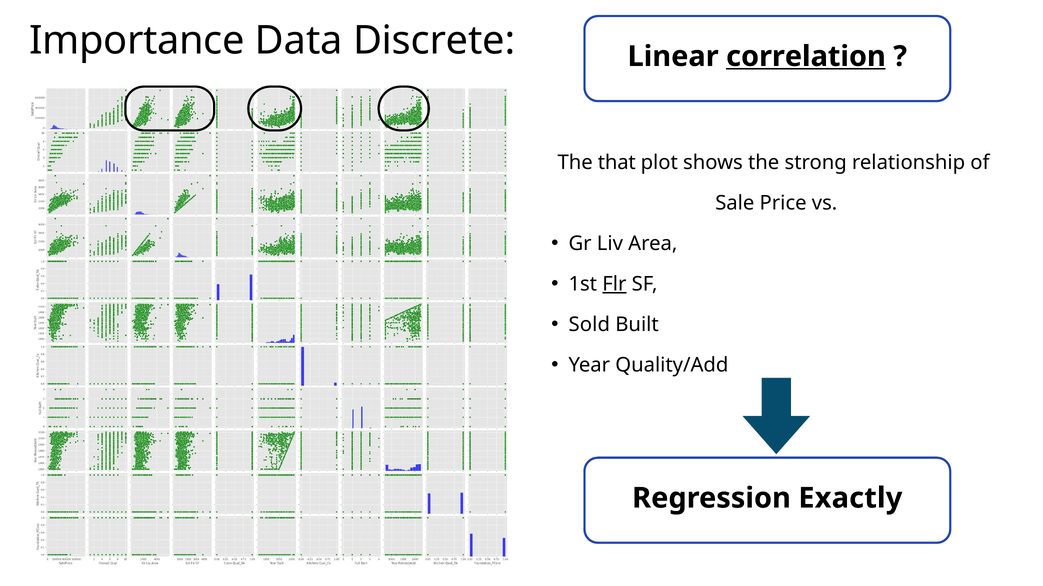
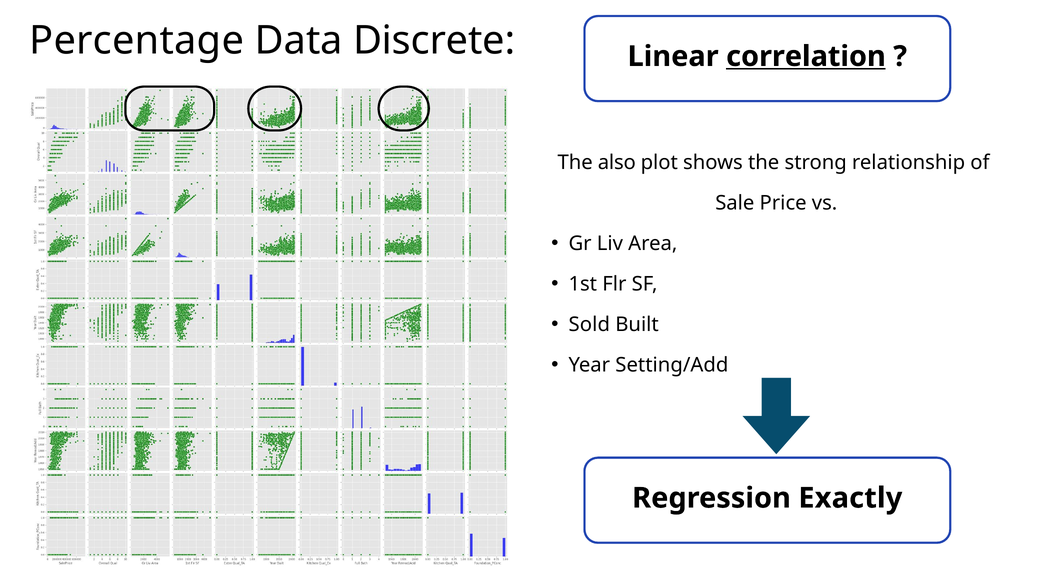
Importance: Importance -> Percentage
that: that -> also
Flr underline: present -> none
Quality/Add: Quality/Add -> Setting/Add
